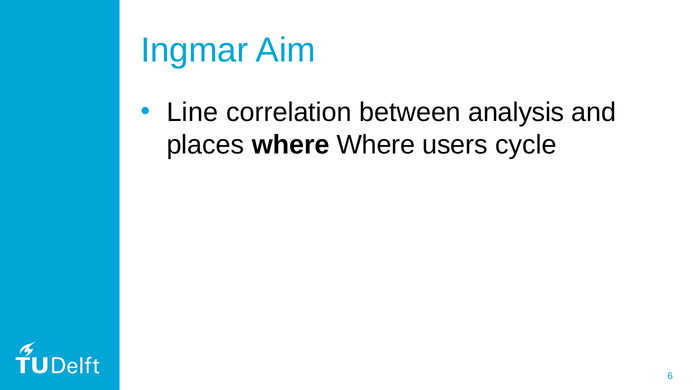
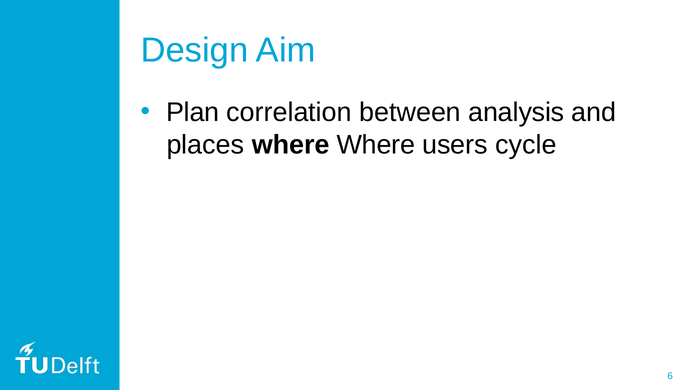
Ingmar: Ingmar -> Design
Line: Line -> Plan
